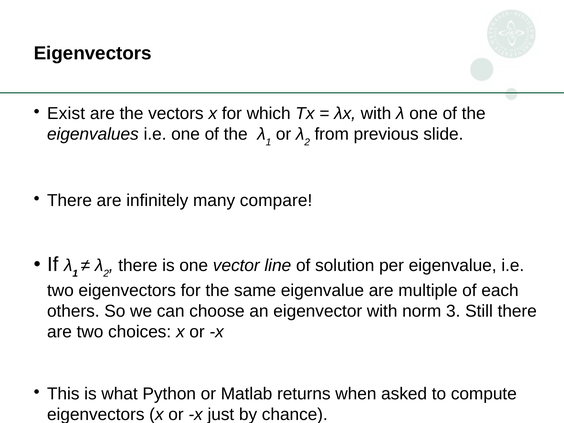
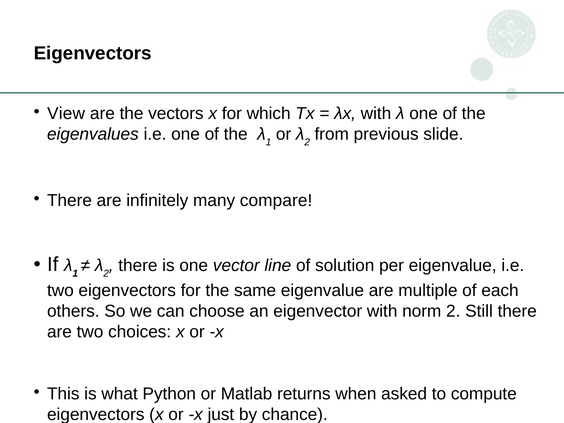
Exist: Exist -> View
norm 3: 3 -> 2
